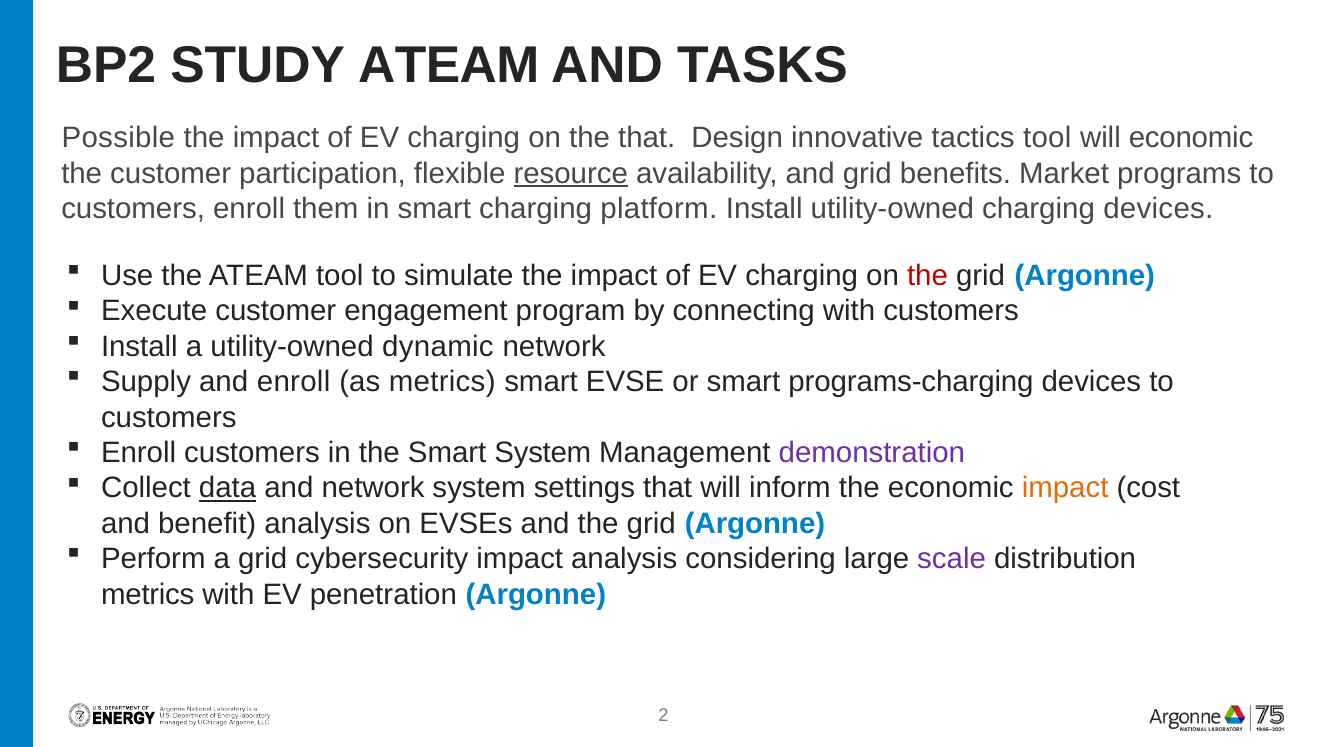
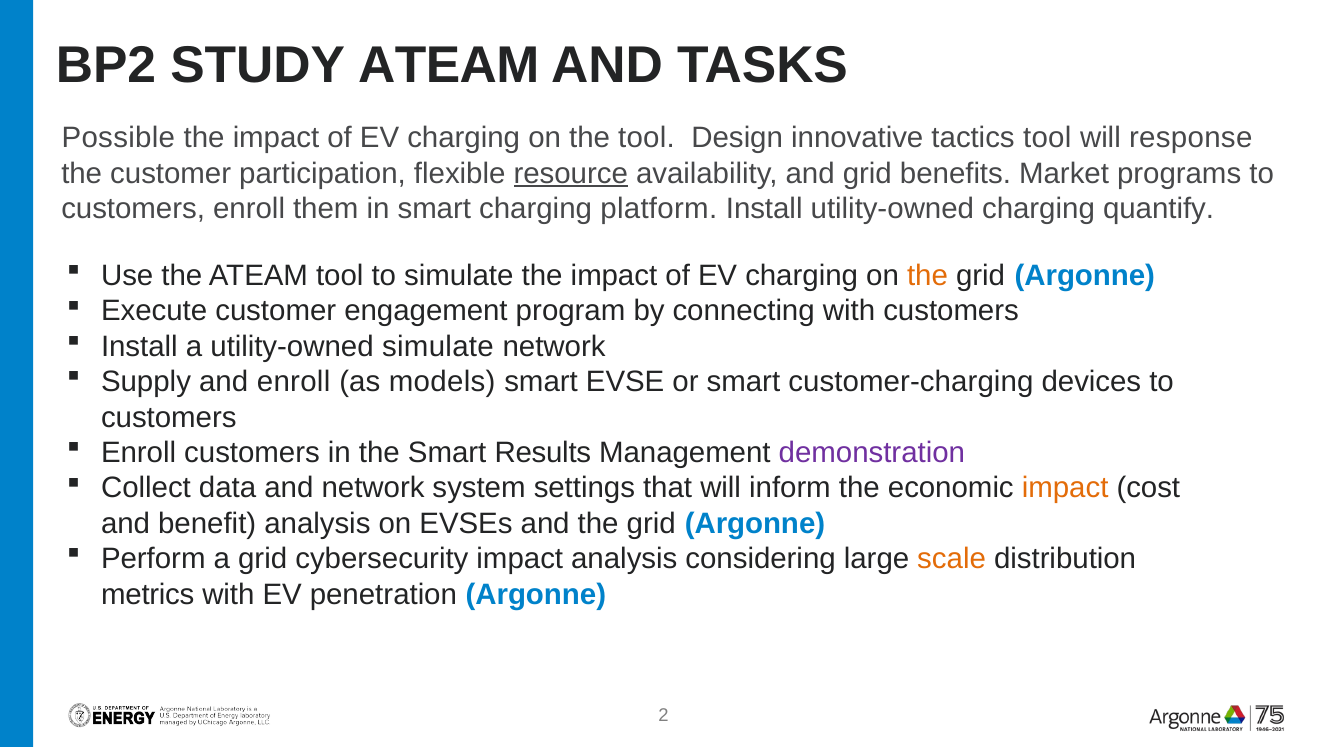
the that: that -> tool
will economic: economic -> response
charging devices: devices -> quantify
the at (927, 276) colour: red -> orange
utility-owned dynamic: dynamic -> simulate
as metrics: metrics -> models
programs-charging: programs-charging -> customer-charging
Smart System: System -> Results
data underline: present -> none
scale colour: purple -> orange
